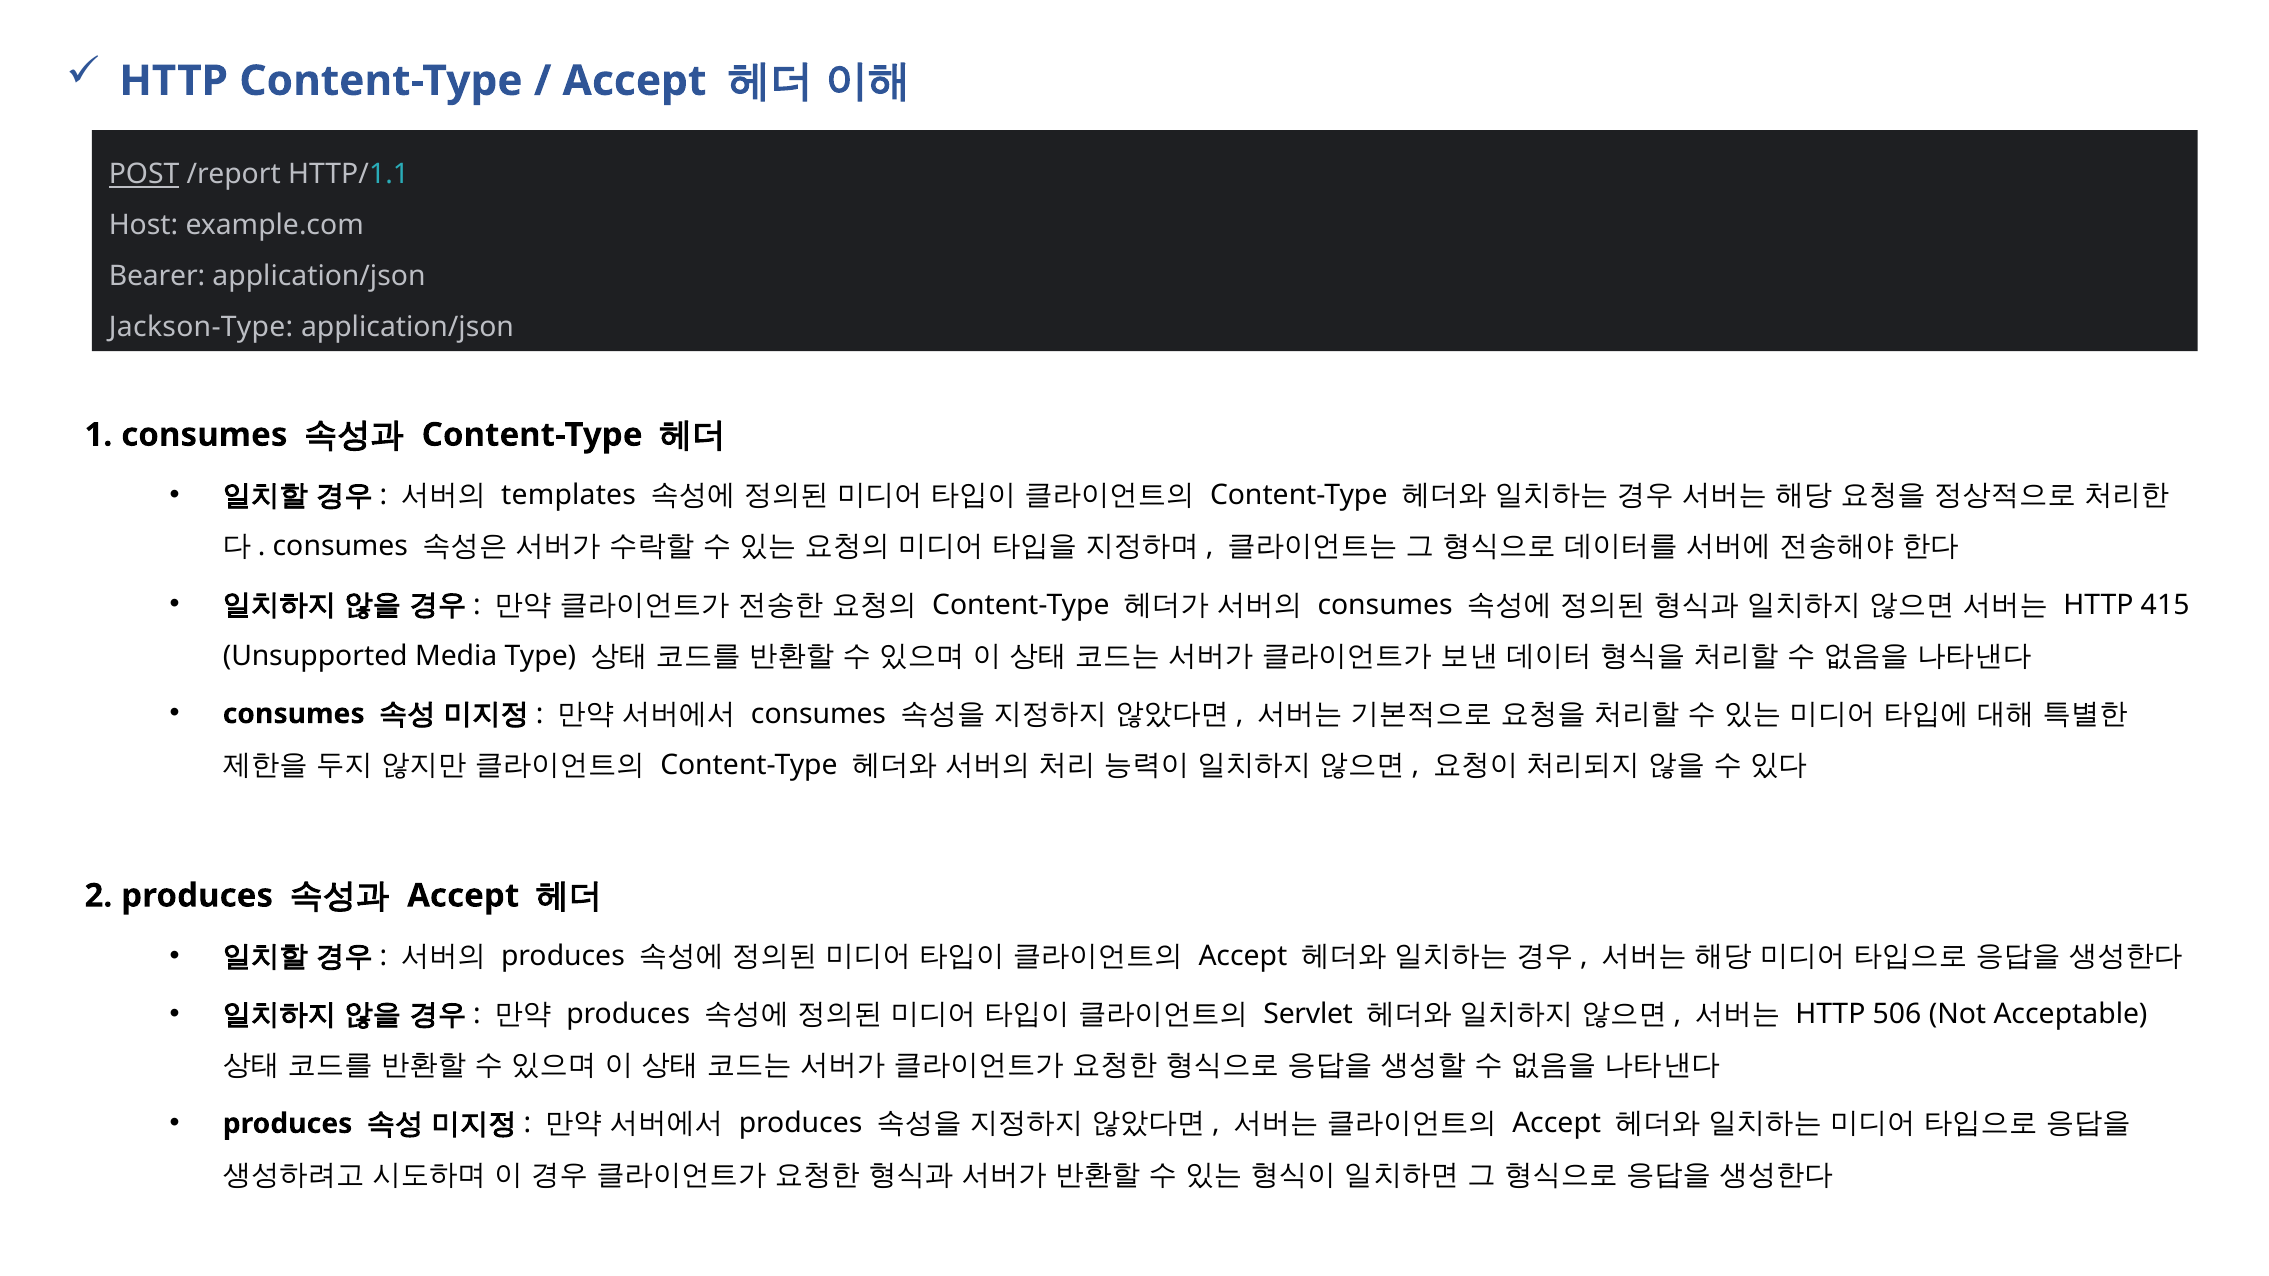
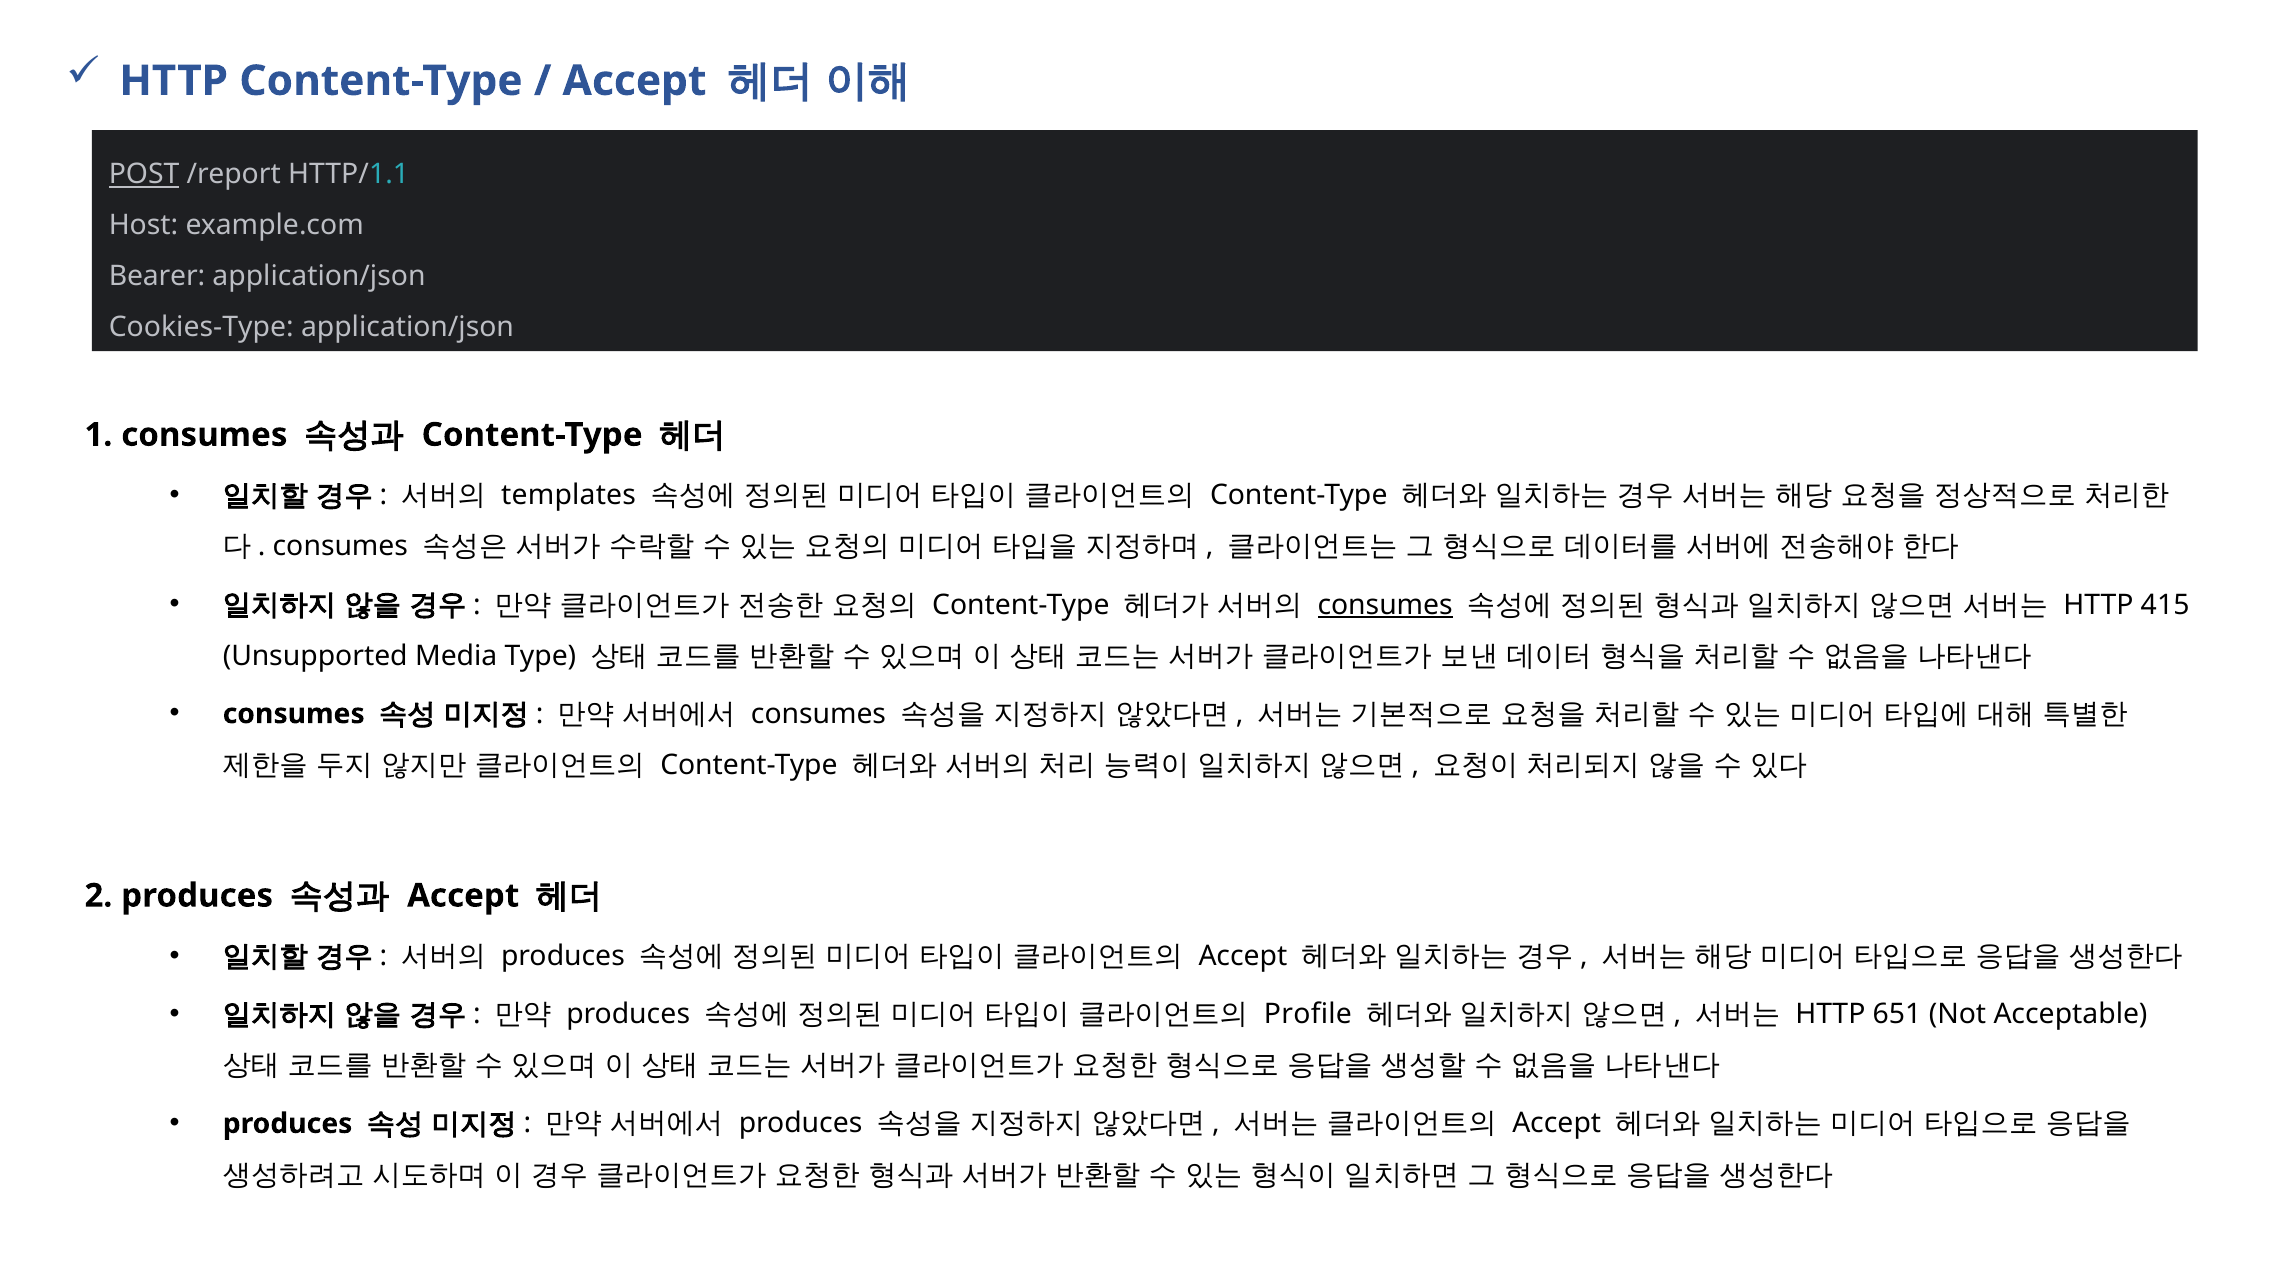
Jackson-Type: Jackson-Type -> Cookies-Type
consumes at (1385, 605) underline: none -> present
Servlet: Servlet -> Profile
506: 506 -> 651
